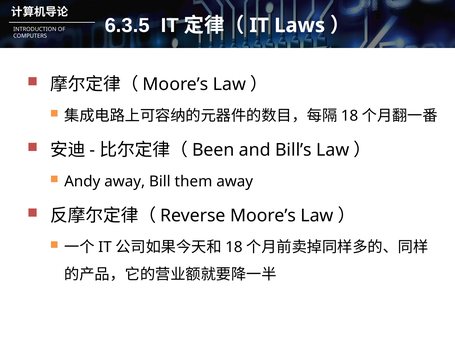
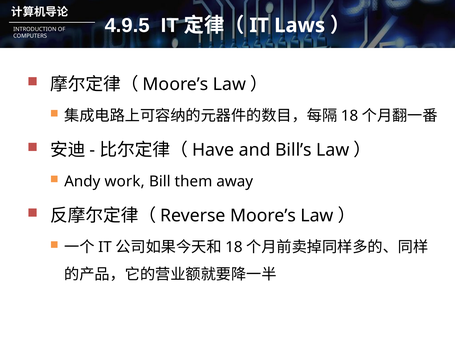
6.3.5: 6.3.5 -> 4.9.5
Been: Been -> Have
Andy away: away -> work
